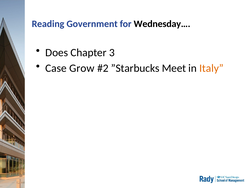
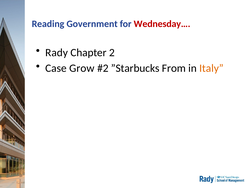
Wednesday… colour: black -> red
Does: Does -> Rady
3: 3 -> 2
Meet: Meet -> From
